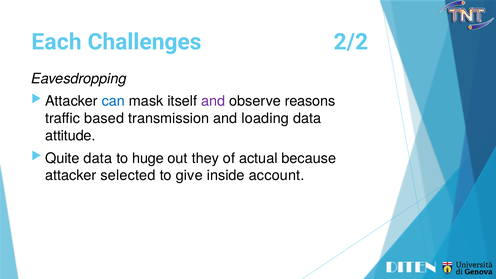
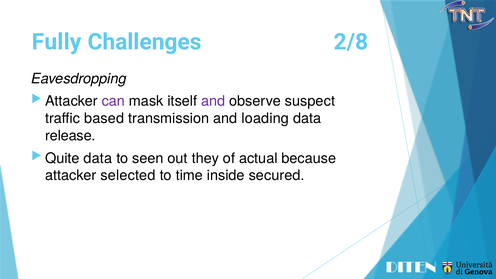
Each: Each -> Fully
2/2: 2/2 -> 2/8
can colour: blue -> purple
reasons: reasons -> suspect
attitude: attitude -> release
huge: huge -> seen
give: give -> time
account: account -> secured
